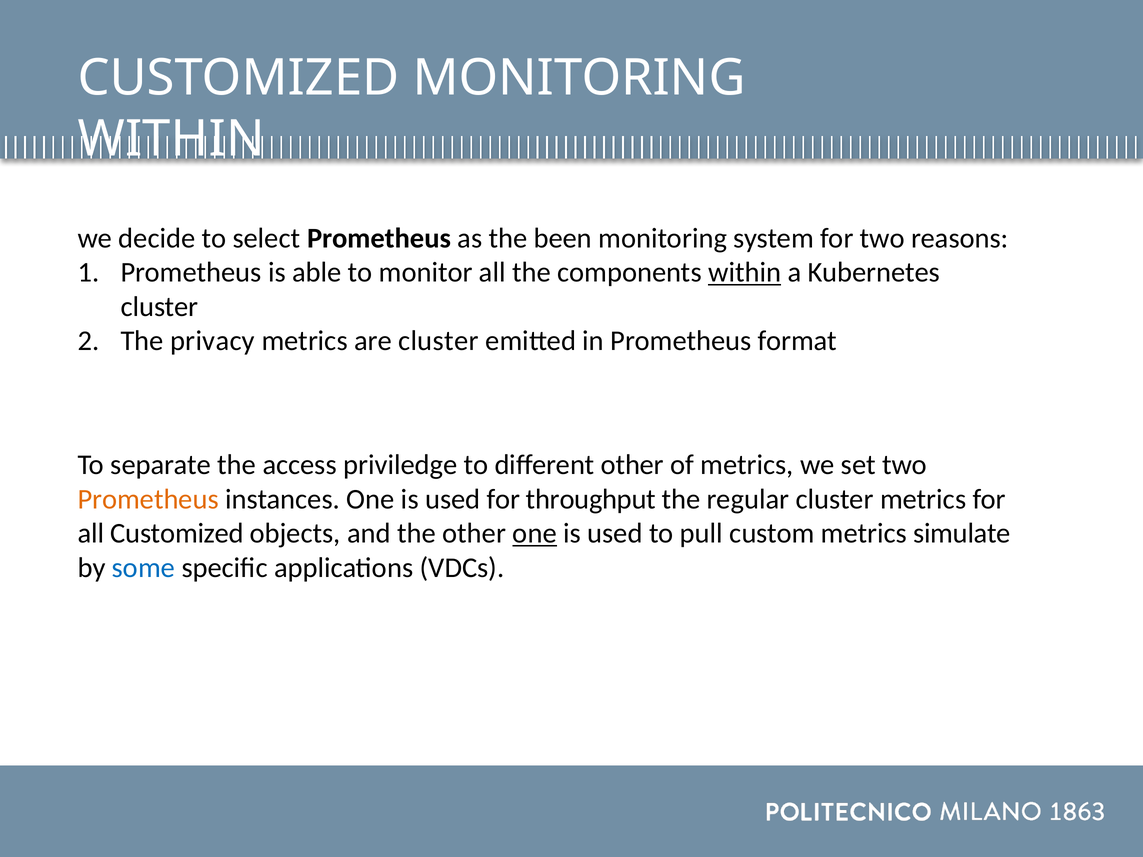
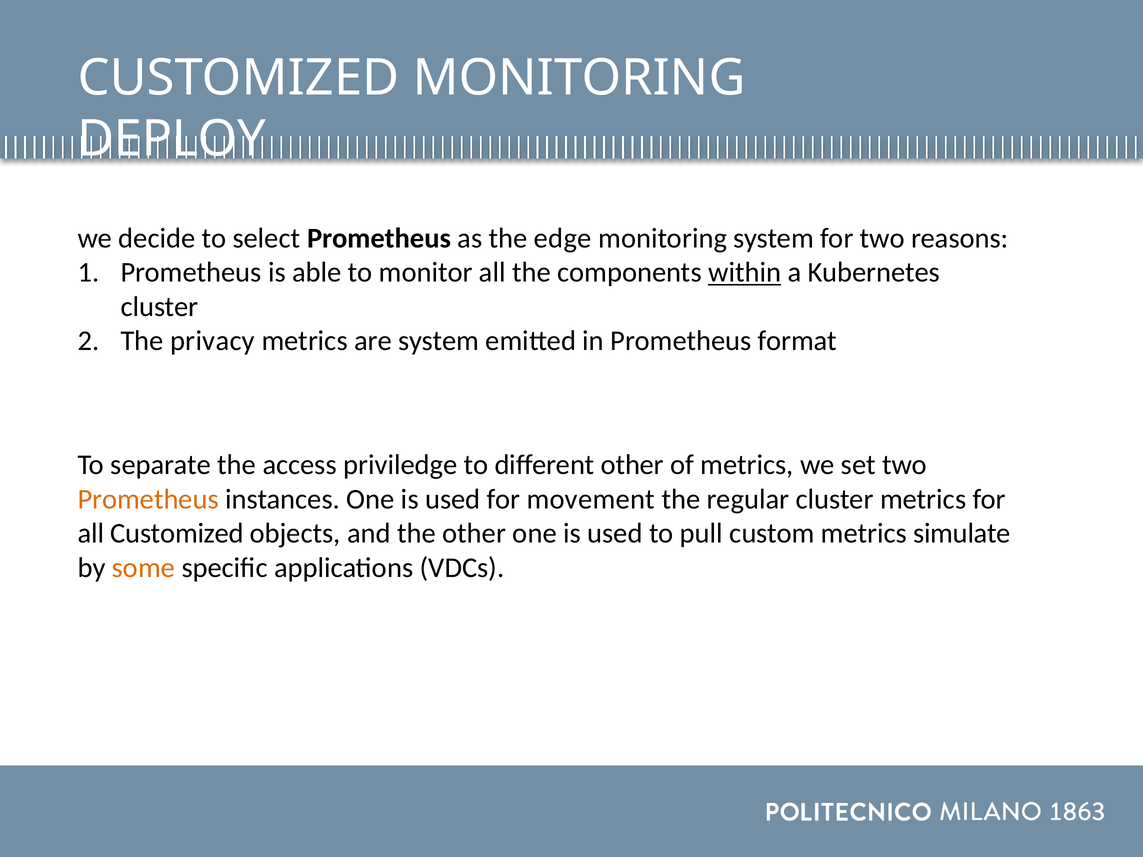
WITHIN at (171, 139): WITHIN -> DEPLOY
been: been -> edge
are cluster: cluster -> system
throughput: throughput -> movement
one at (535, 534) underline: present -> none
some colour: blue -> orange
